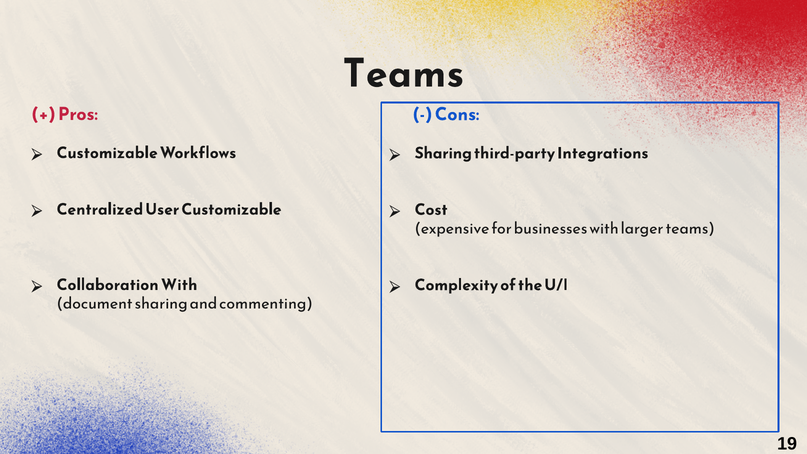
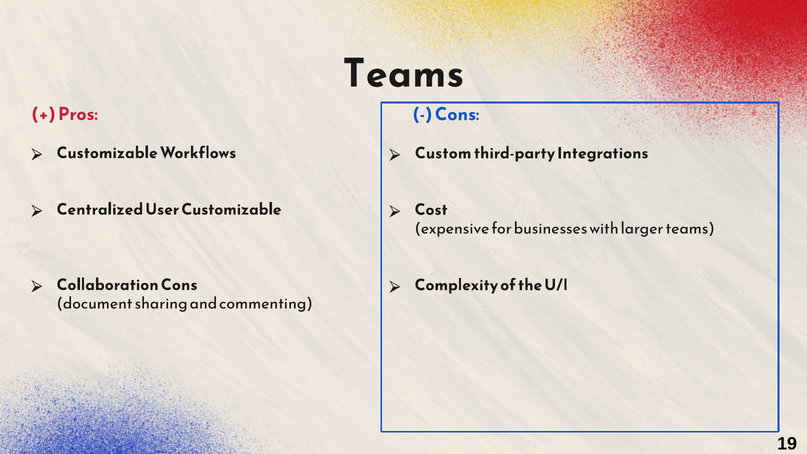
Sharing at (443, 153): Sharing -> Custom
Collaboration With: With -> Cons
